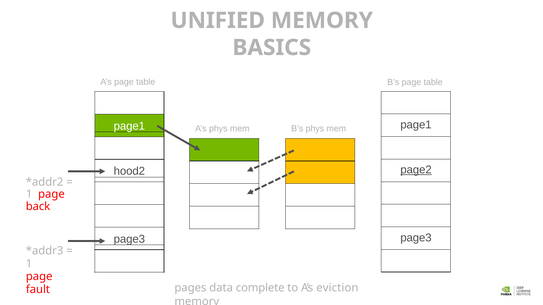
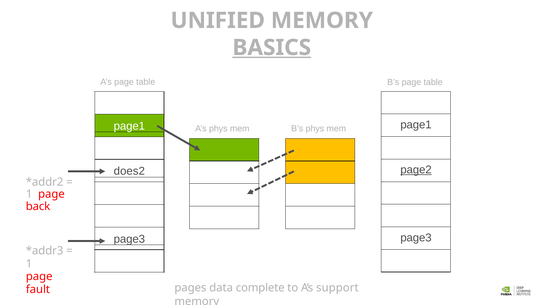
BASICS underline: none -> present
hood2: hood2 -> does2
eviction: eviction -> support
